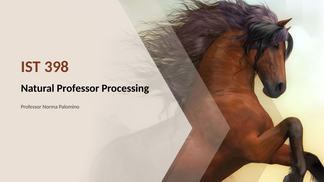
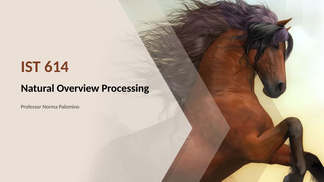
398: 398 -> 614
Natural Professor: Professor -> Overview
